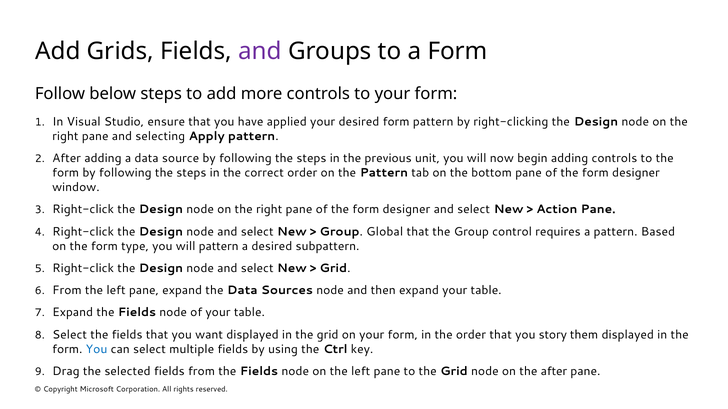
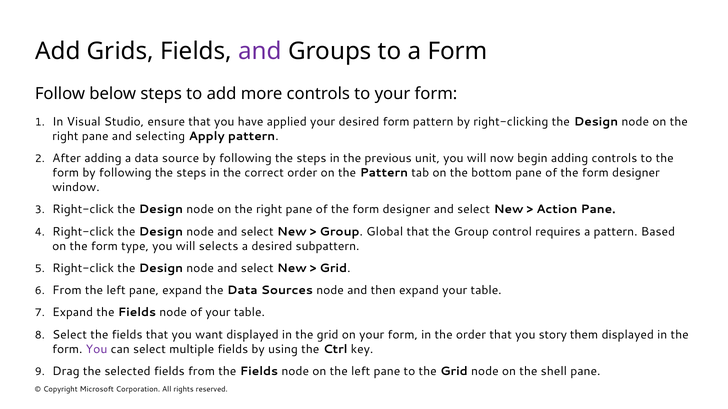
will pattern: pattern -> selects
You at (97, 350) colour: blue -> purple
the after: after -> shell
